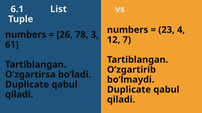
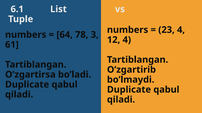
26: 26 -> 64
12 7: 7 -> 4
